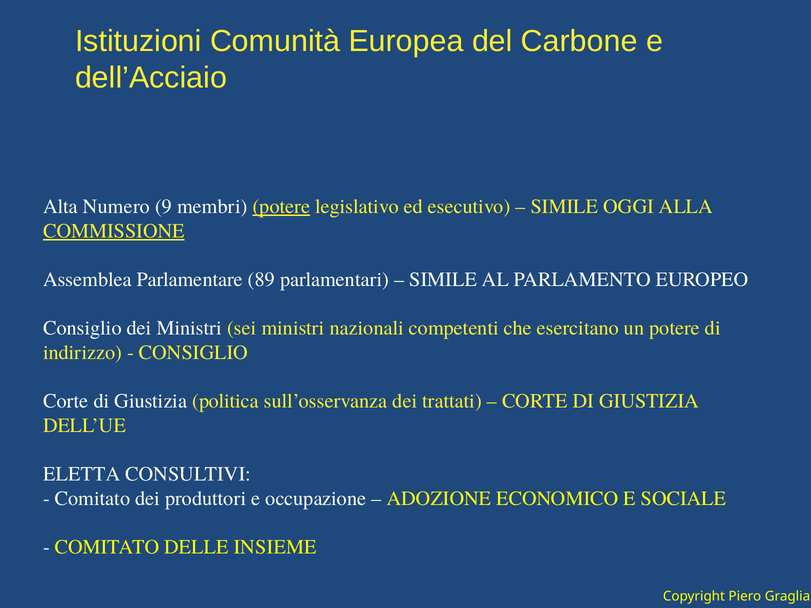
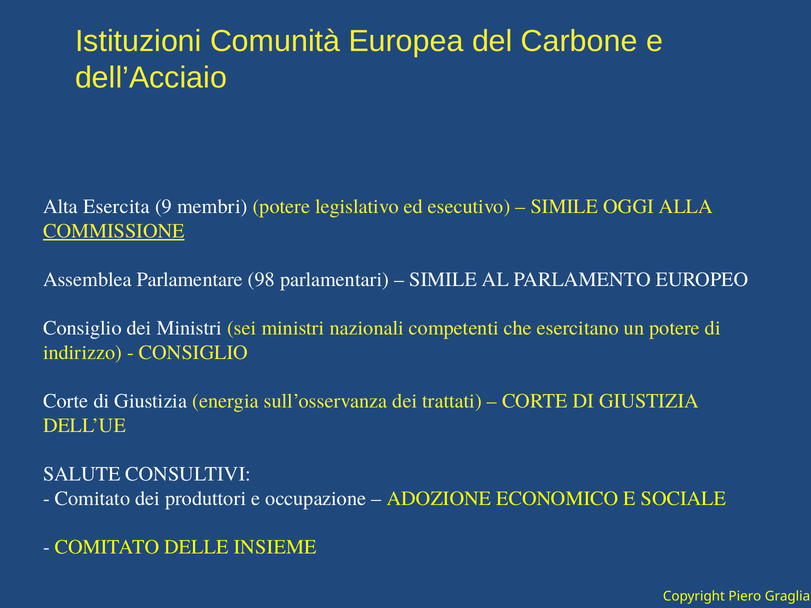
Numero: Numero -> Esercita
potere at (281, 207) underline: present -> none
89: 89 -> 98
politica: politica -> energia
ELETTA: ELETTA -> SALUTE
